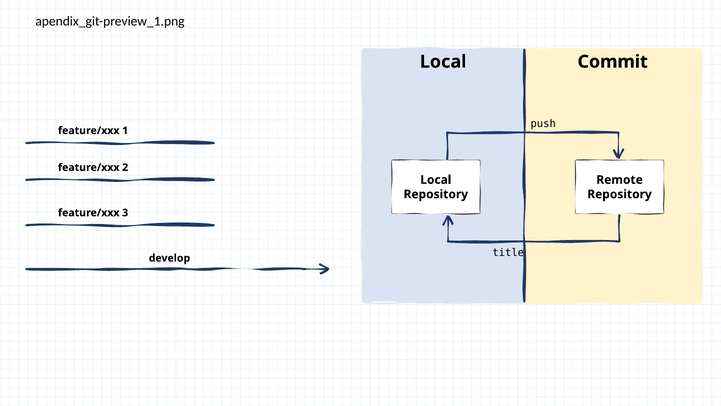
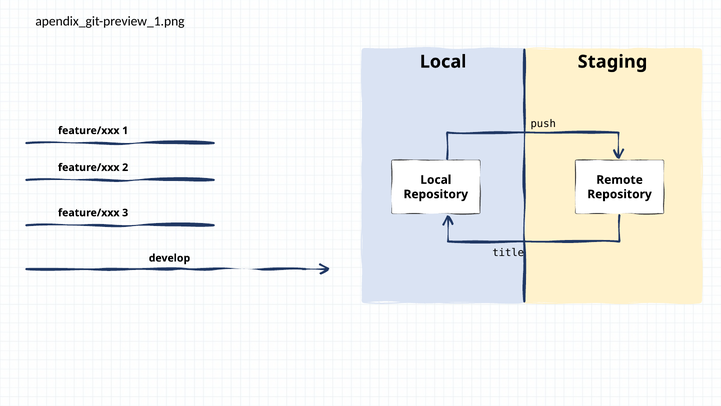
Commit: Commit -> Staging
